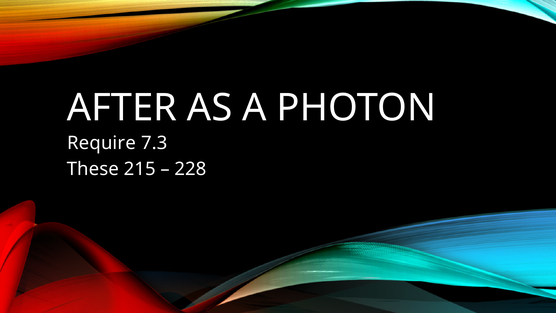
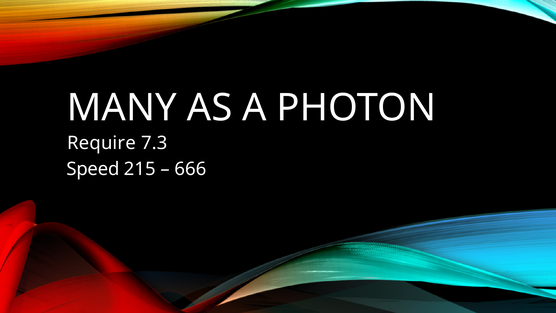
AFTER: AFTER -> MANY
These: These -> Speed
228: 228 -> 666
